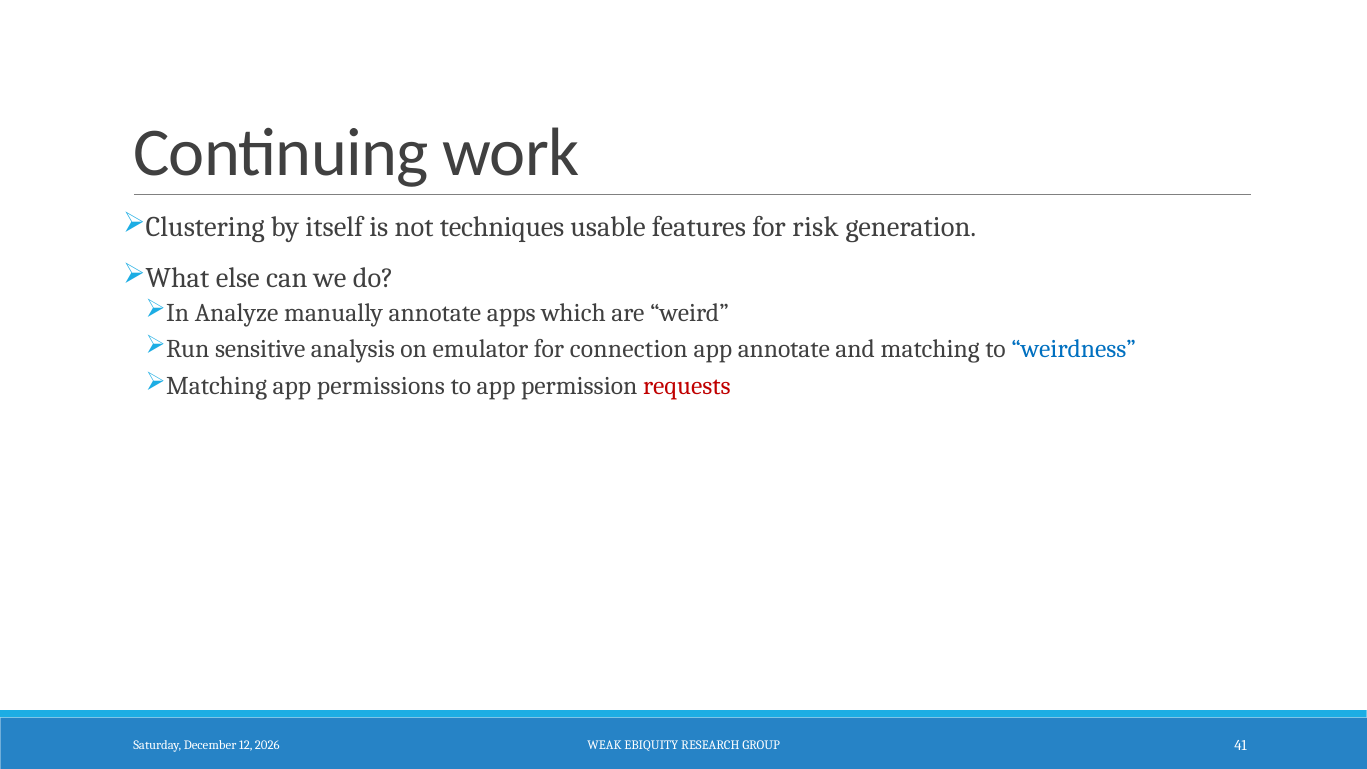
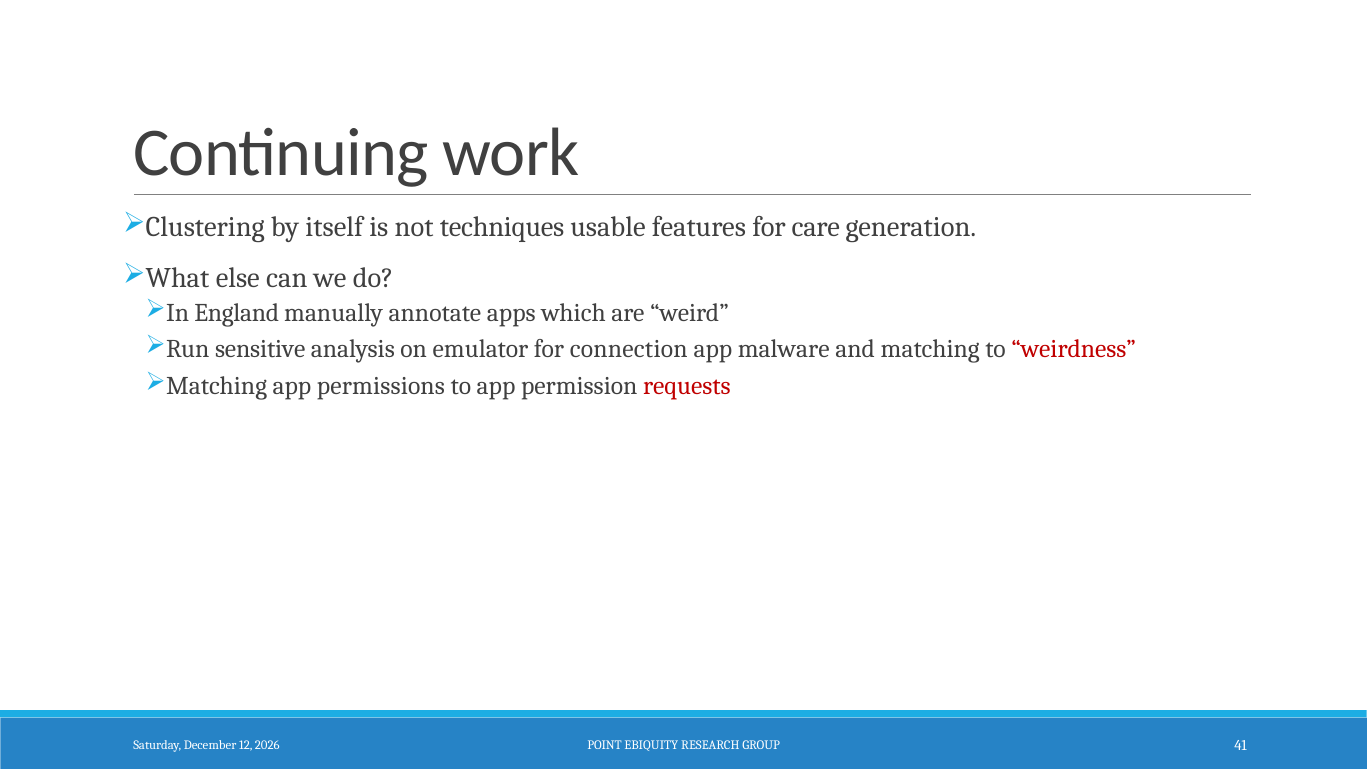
risk: risk -> care
Analyze: Analyze -> England
app annotate: annotate -> malware
weirdness colour: blue -> red
WEAK: WEAK -> POINT
